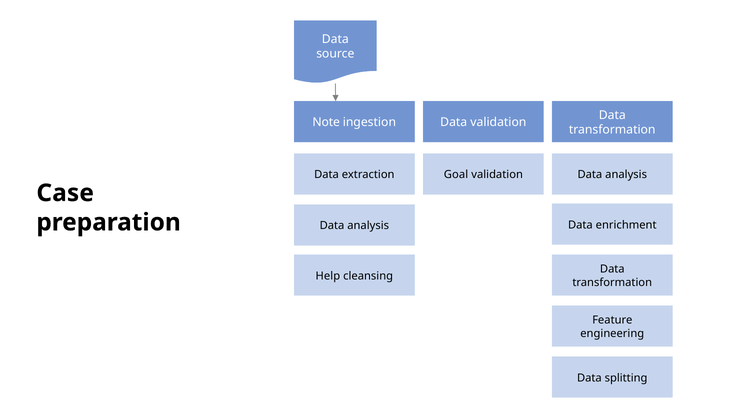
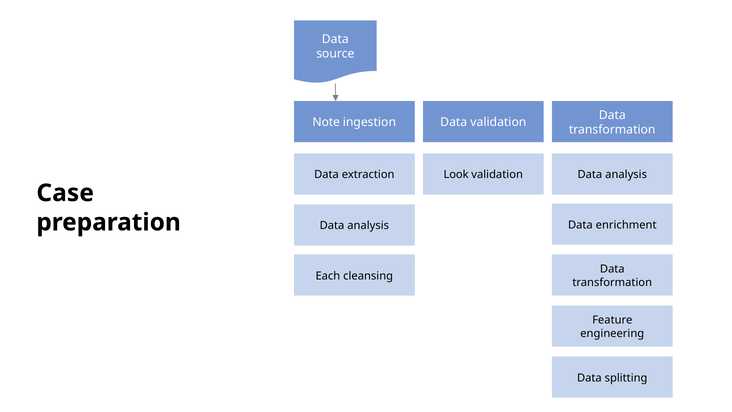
Goal: Goal -> Look
Help: Help -> Each
